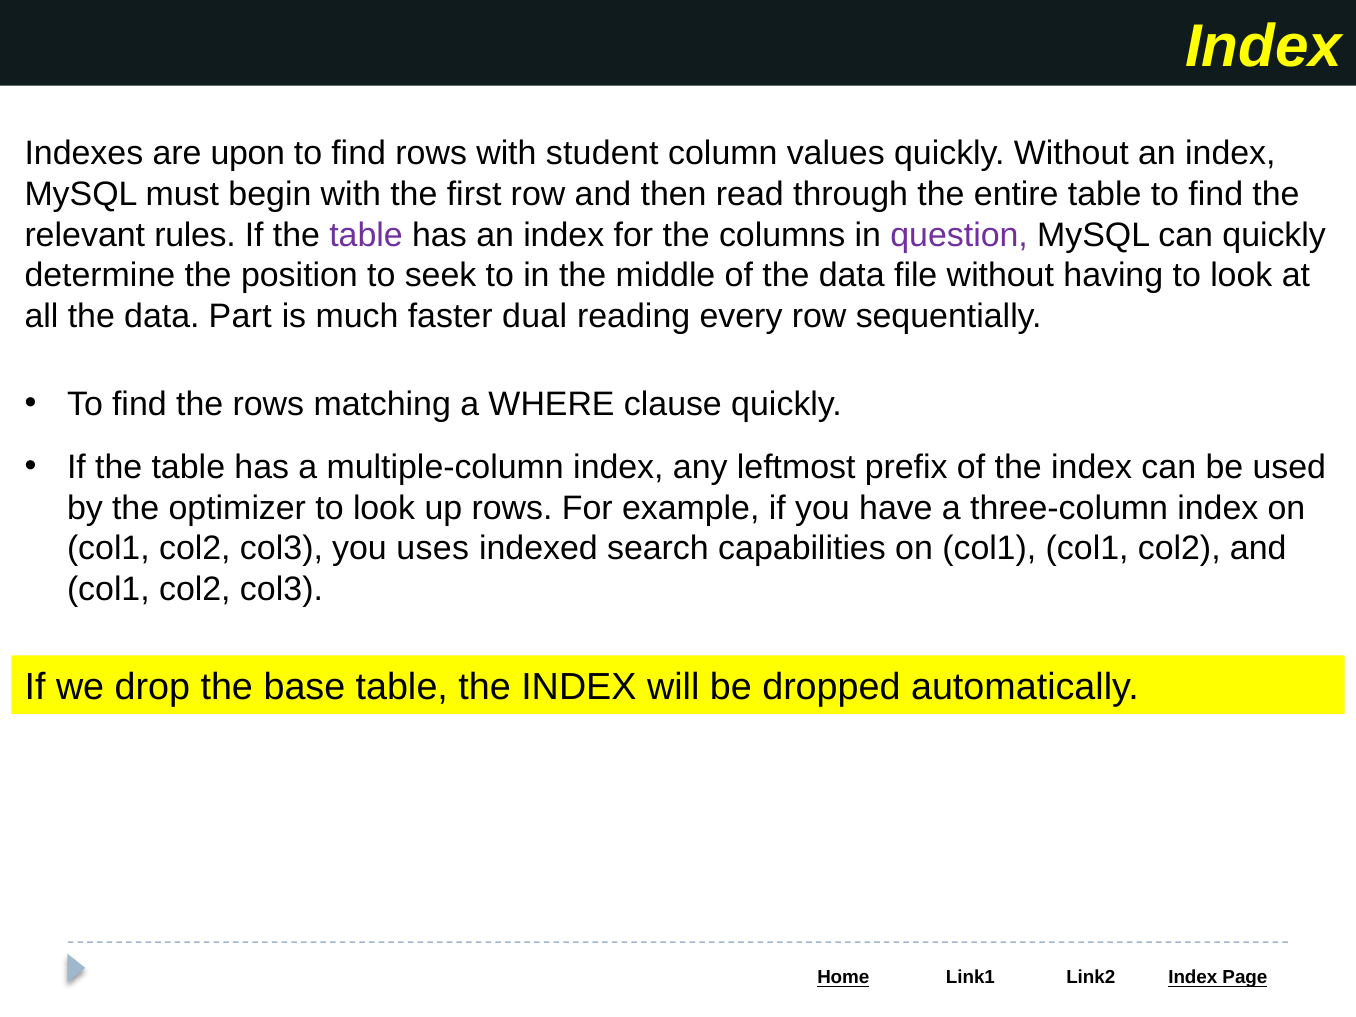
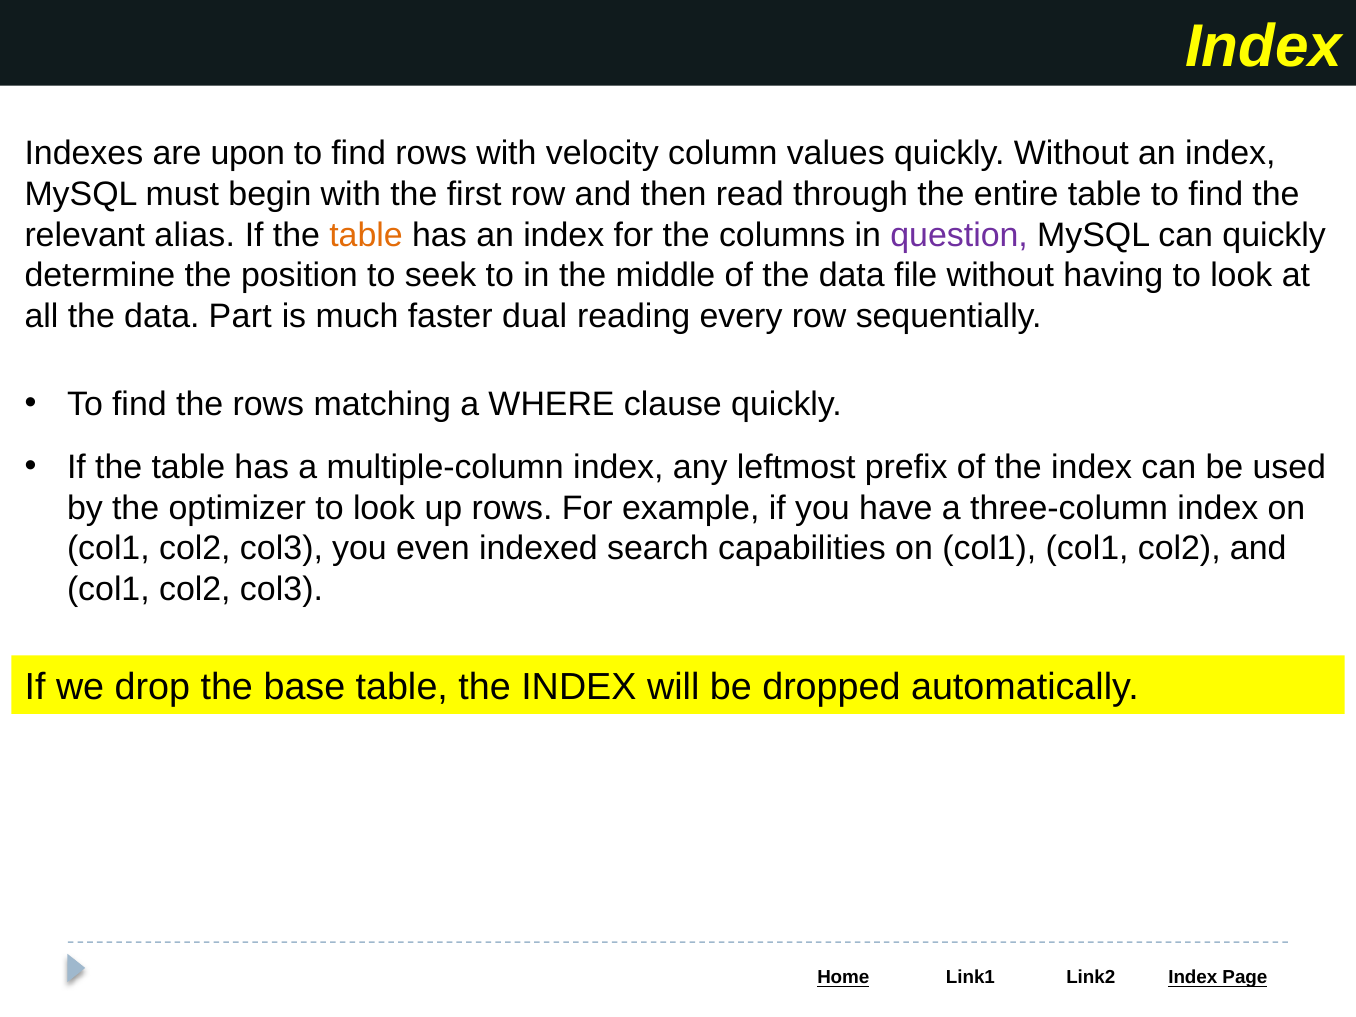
student: student -> velocity
rules: rules -> alias
table at (366, 235) colour: purple -> orange
uses: uses -> even
